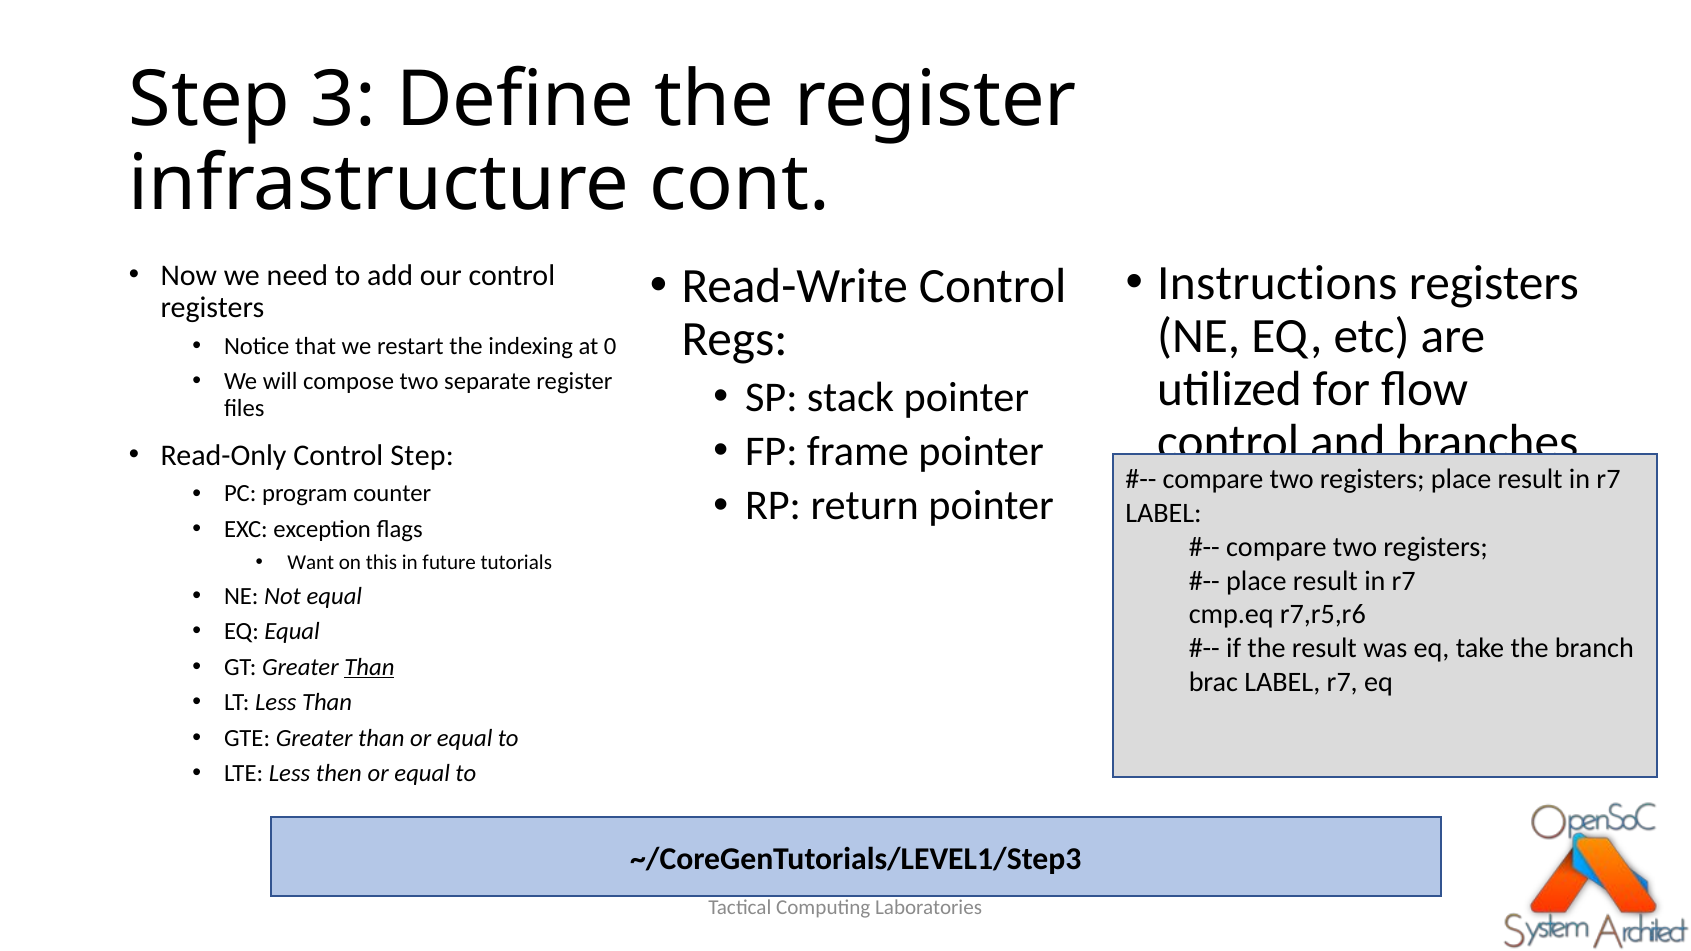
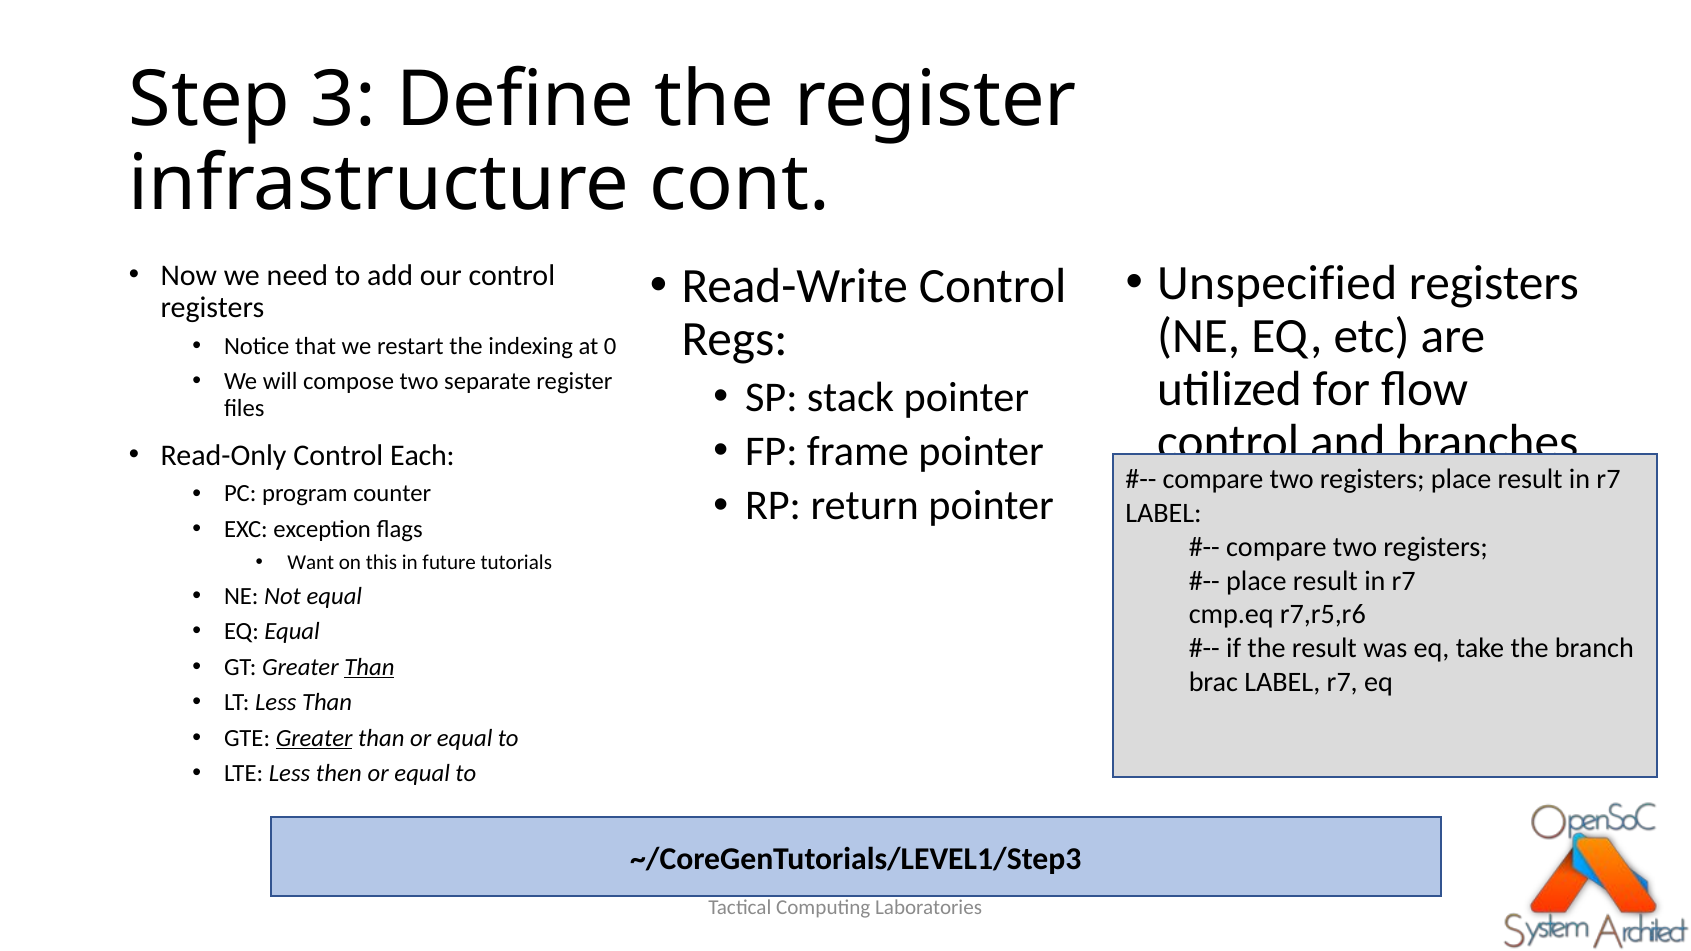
Instructions: Instructions -> Unspecified
Control Step: Step -> Each
Greater at (314, 738) underline: none -> present
